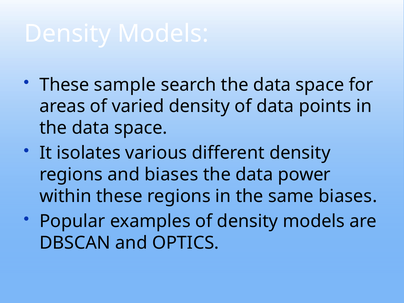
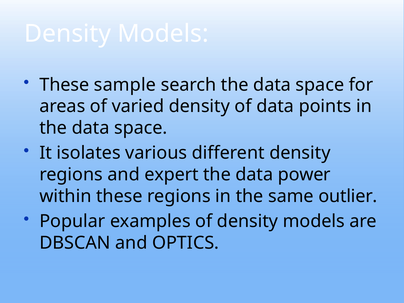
and biases: biases -> expert
same biases: biases -> outlier
